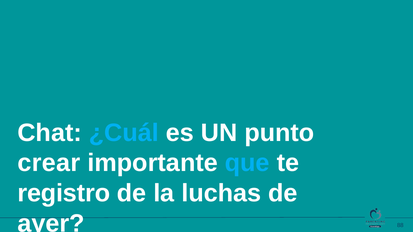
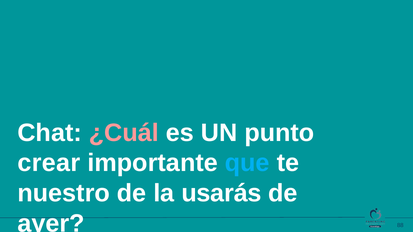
¿Cuál colour: light blue -> pink
registro: registro -> nuestro
luchas: luchas -> usarás
